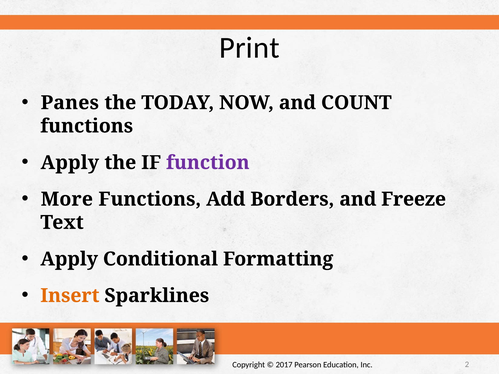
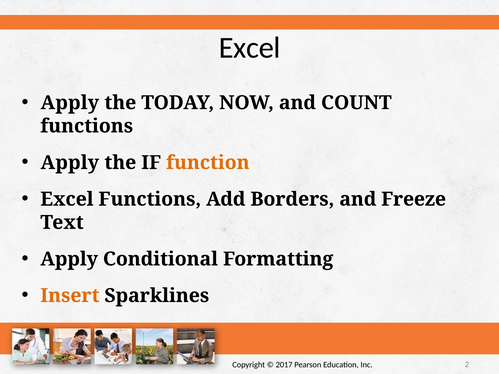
Print at (249, 48): Print -> Excel
Panes at (70, 103): Panes -> Apply
function colour: purple -> orange
More at (67, 199): More -> Excel
